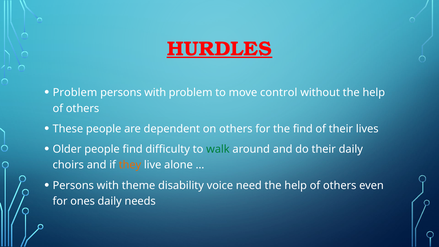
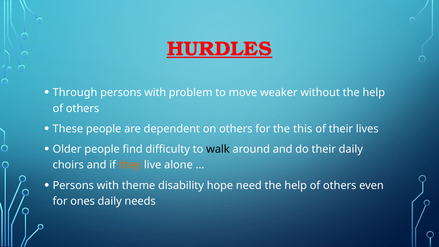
Problem at (75, 93): Problem -> Through
control: control -> weaker
the find: find -> this
walk colour: green -> black
voice: voice -> hope
